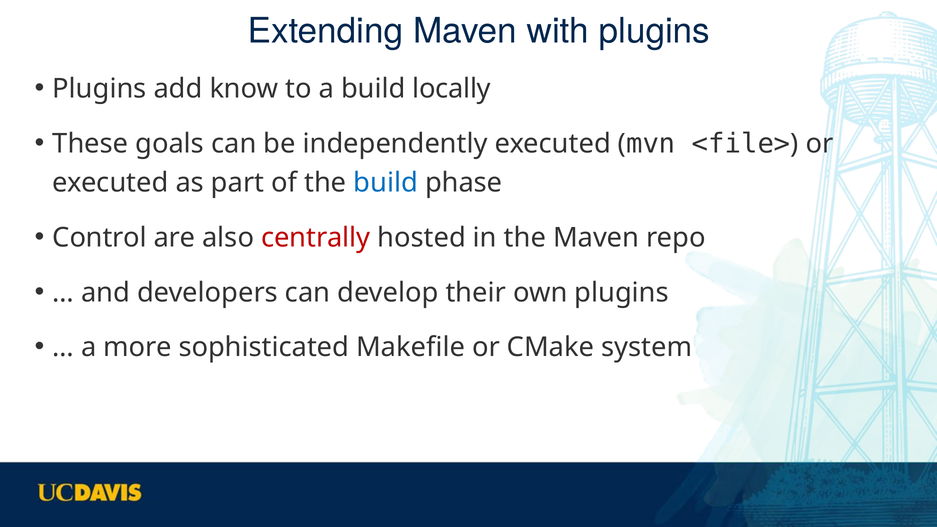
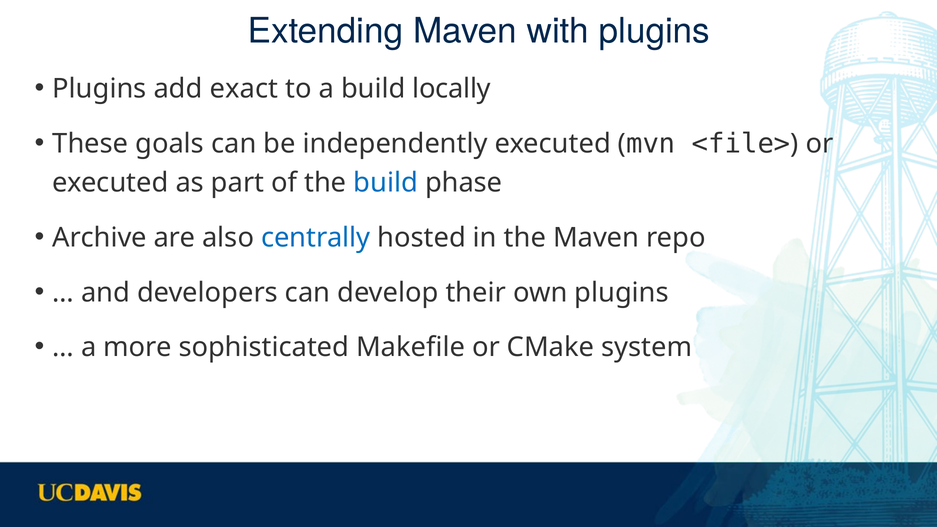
know: know -> exact
Control: Control -> Archive
centrally colour: red -> blue
